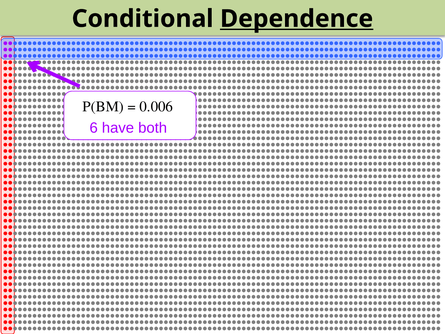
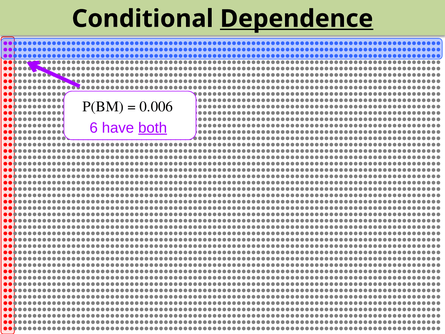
both underline: none -> present
